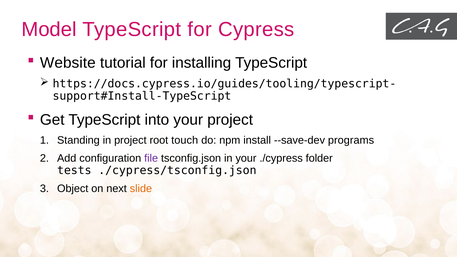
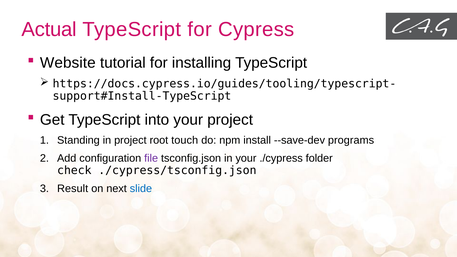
Model: Model -> Actual
tests: tests -> check
Object: Object -> Result
slide colour: orange -> blue
